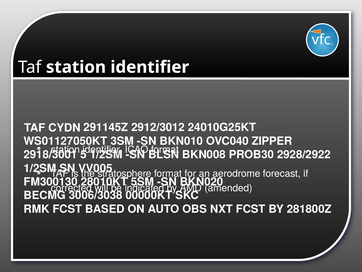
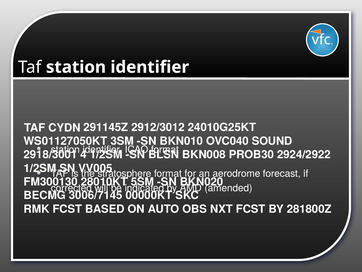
ZIPPER: ZIPPER -> SOUND
5: 5 -> 4
2928/2922: 2928/2922 -> 2924/2922
3006/3038: 3006/3038 -> 3006/7145
